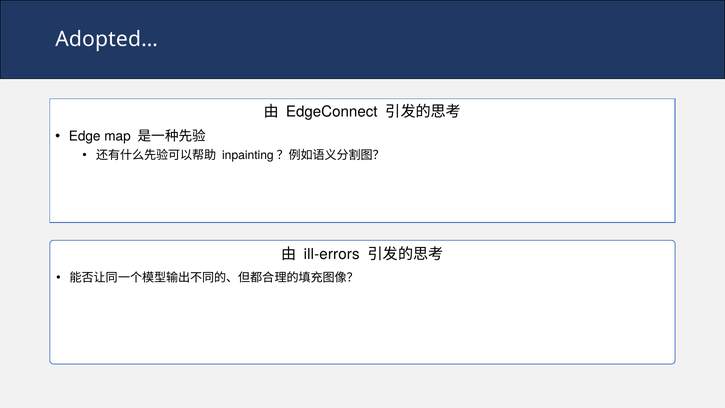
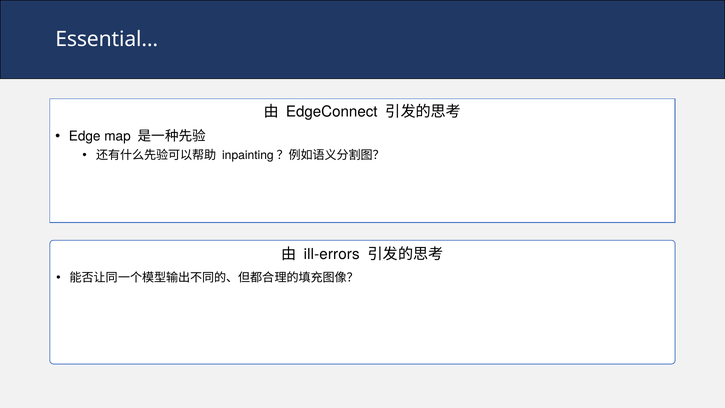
Adopted…: Adopted… -> Essential…
